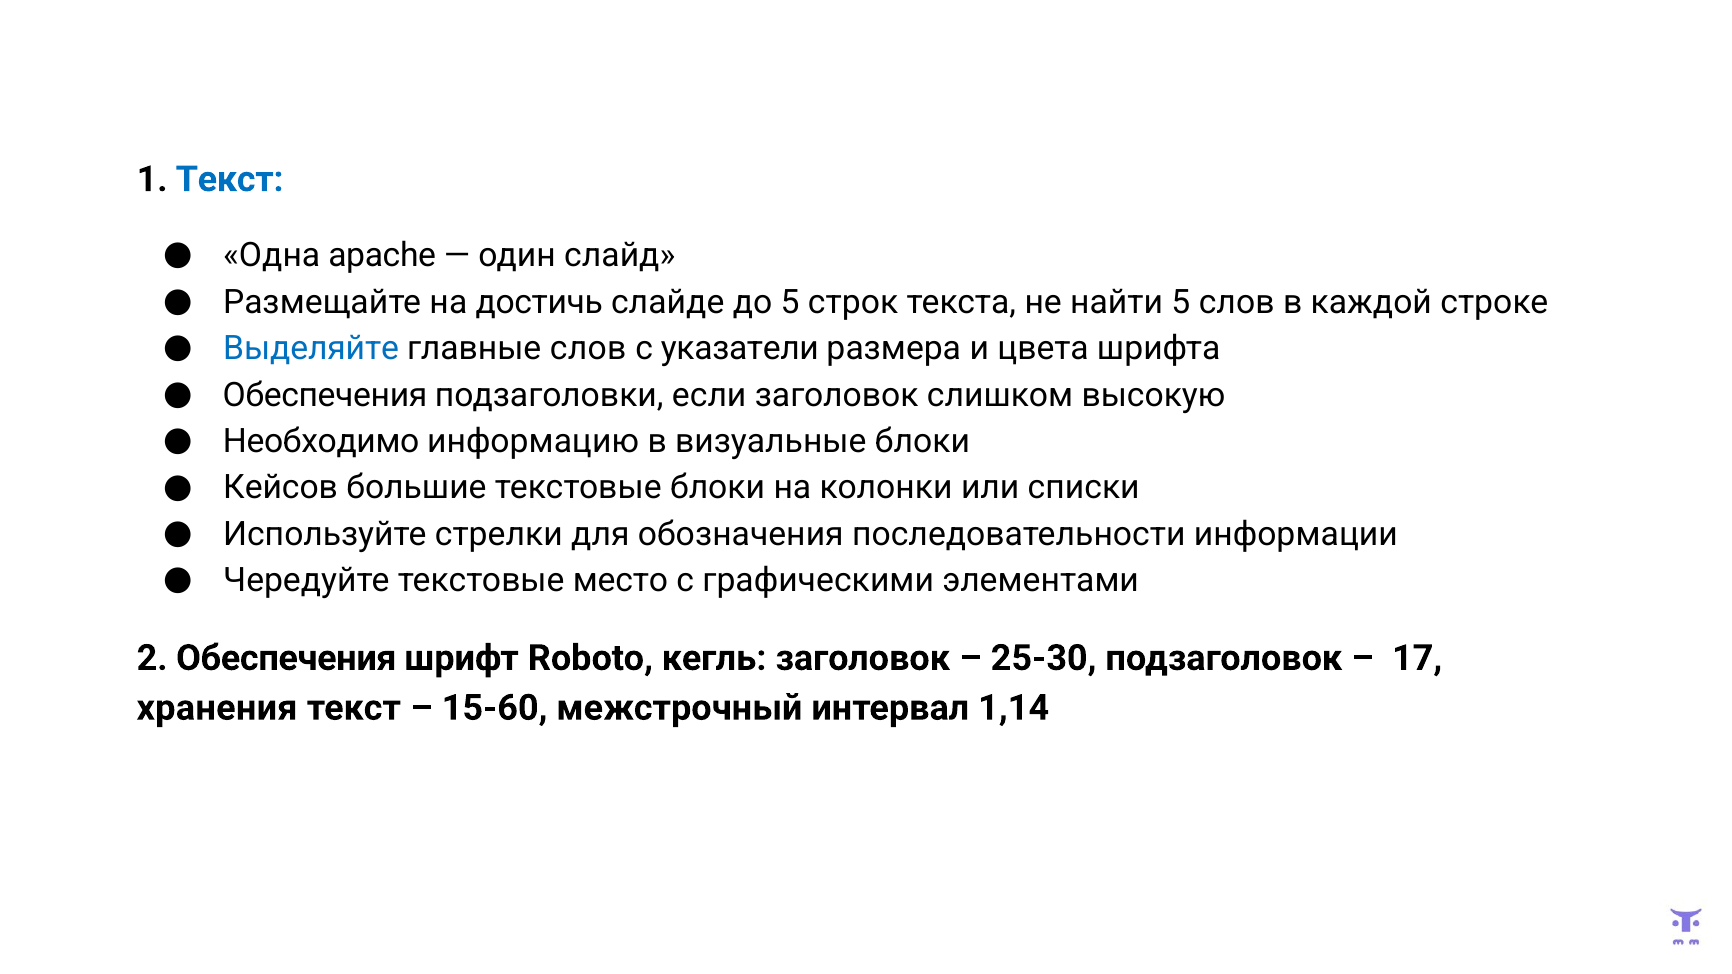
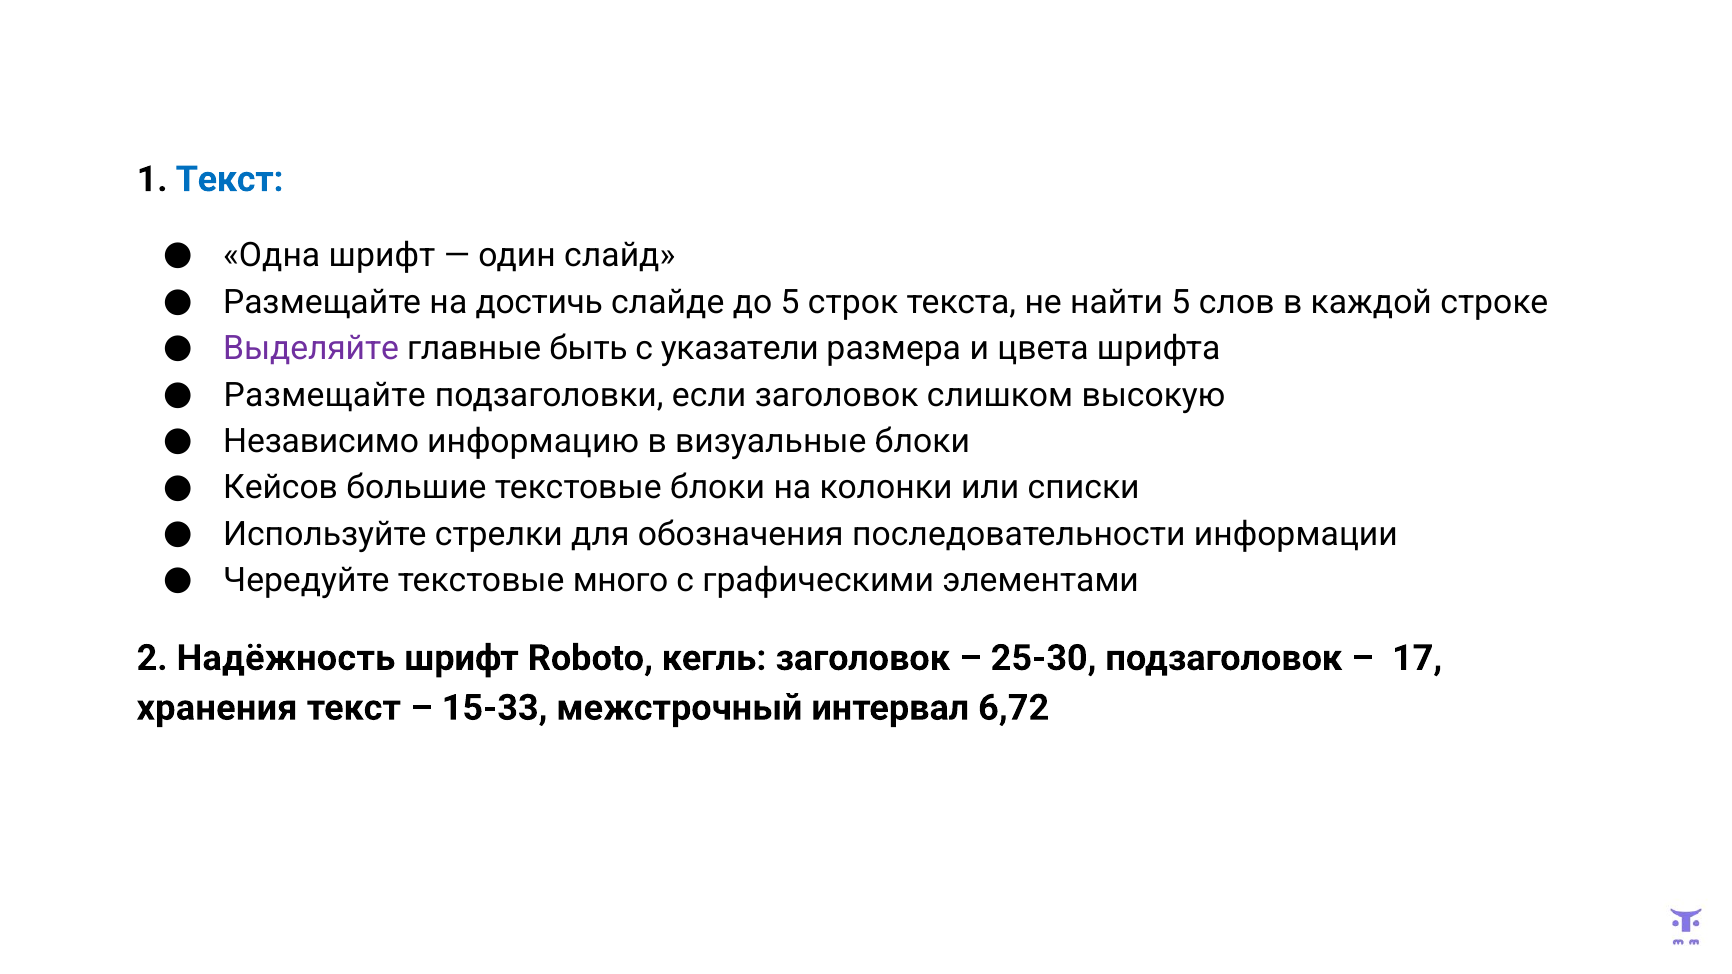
Одна apache: apache -> шрифт
Выделяйте colour: blue -> purple
главные слов: слов -> быть
Обеспечения at (325, 395): Обеспечения -> Размещайте
Необходимо: Необходимо -> Независимо
место: место -> много
2 Обеспечения: Обеспечения -> Надёжность
15-60: 15-60 -> 15-33
1,14: 1,14 -> 6,72
